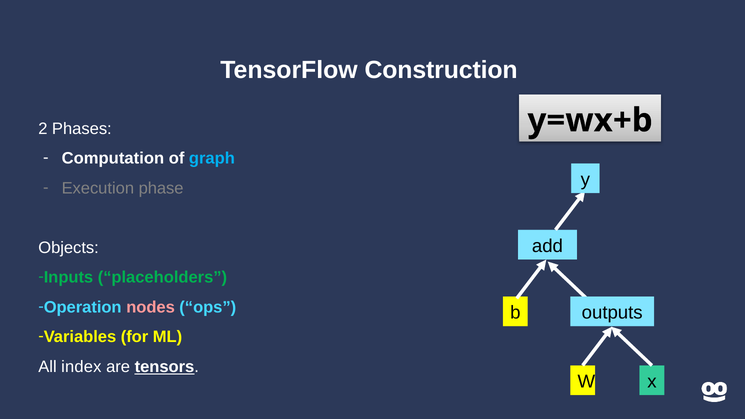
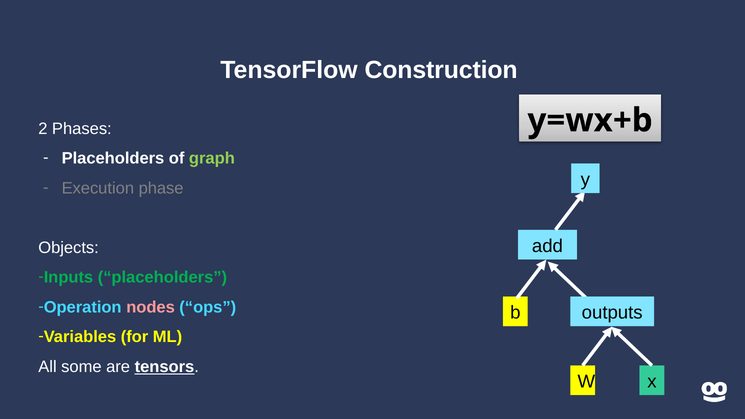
Computation at (113, 159): Computation -> Placeholders
graph colour: light blue -> light green
index: index -> some
